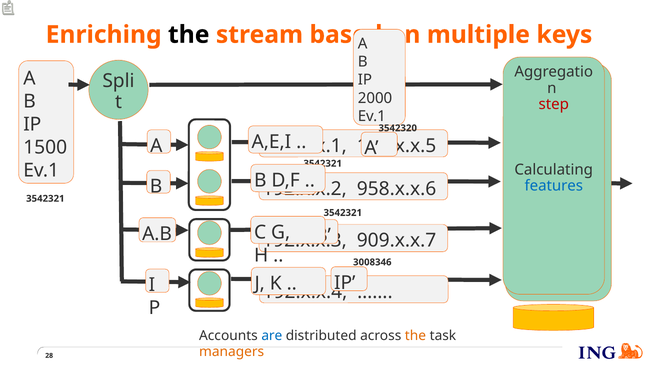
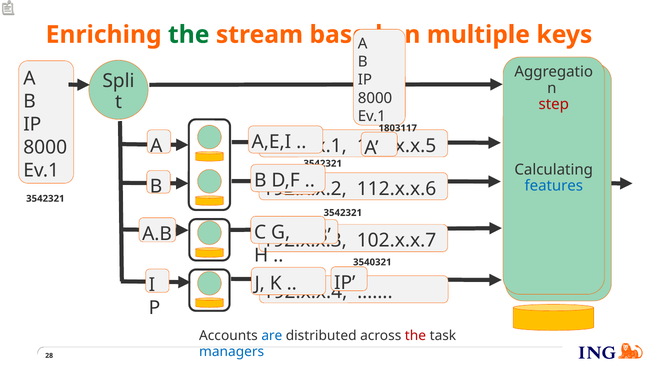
the at (189, 35) colour: black -> green
2000 at (375, 98): 2000 -> 8000
3542320: 3542320 -> 1803117
1500 at (45, 147): 1500 -> 8000
958.x.x.6: 958.x.x.6 -> 112.x.x.6
909.x.x.7: 909.x.x.7 -> 102.x.x.7
3008346: 3008346 -> 3540321
the at (415, 336) colour: orange -> red
managers colour: orange -> blue
